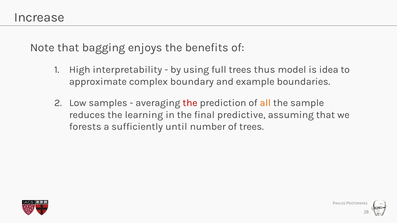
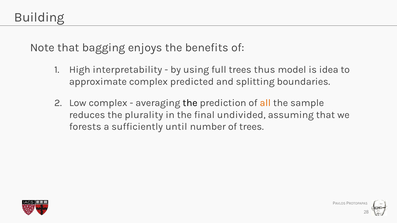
Increase: Increase -> Building
boundary: boundary -> predicted
example: example -> splitting
Low samples: samples -> complex
the at (190, 103) colour: red -> black
learning: learning -> plurality
predictive: predictive -> undivided
